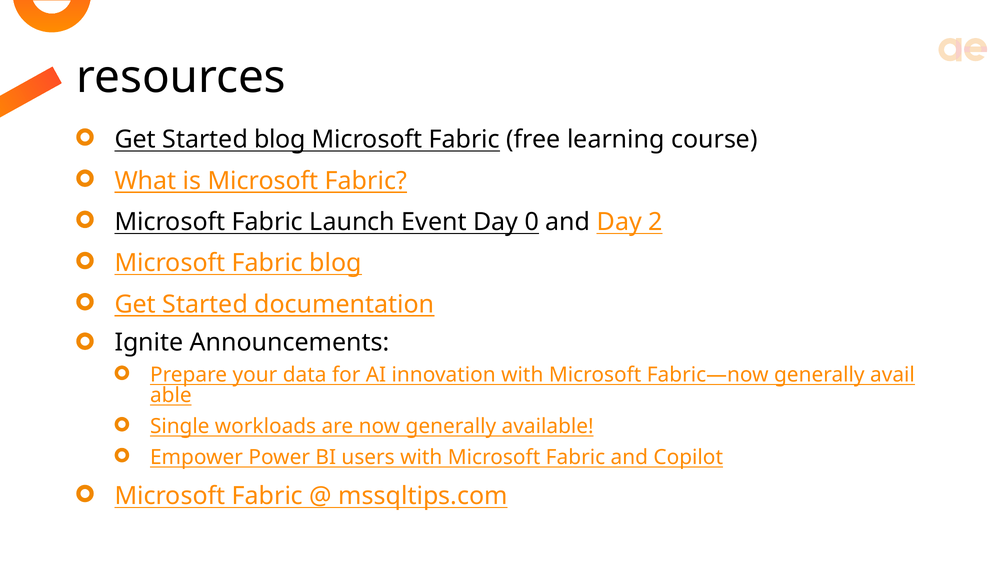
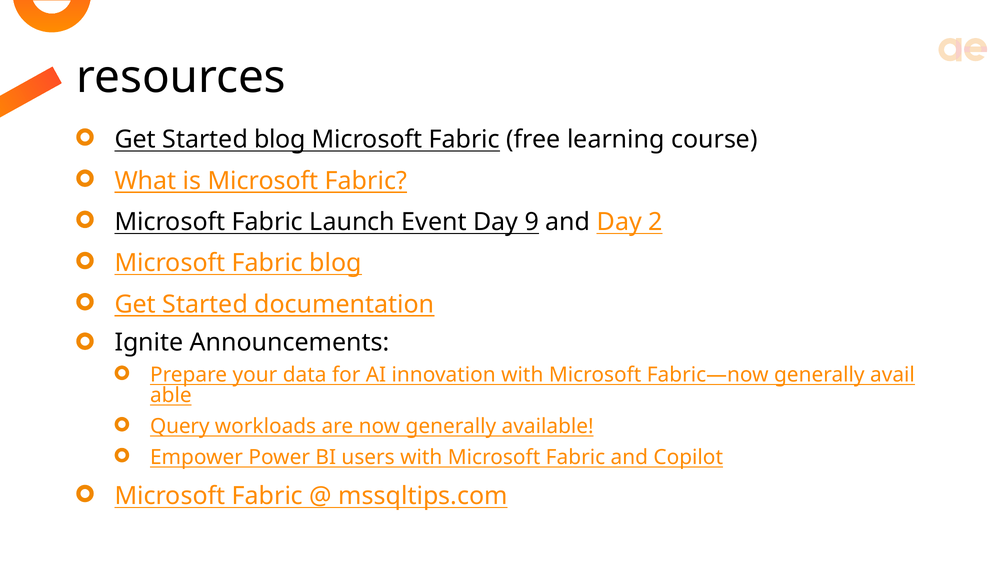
0: 0 -> 9
Single: Single -> Query
